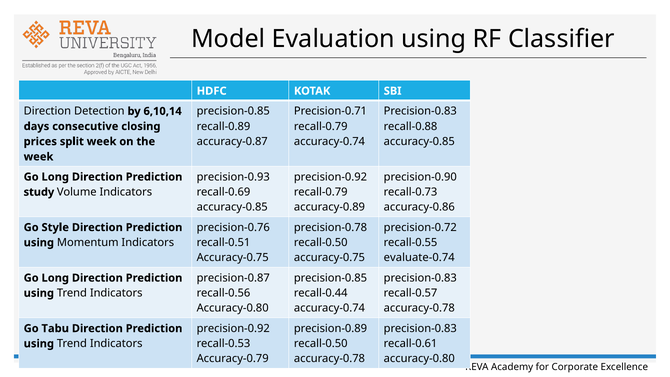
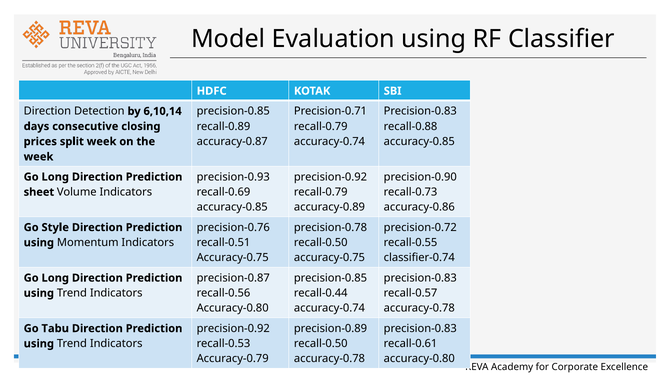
study: study -> sheet
evaluate-0.74: evaluate-0.74 -> classifier-0.74
